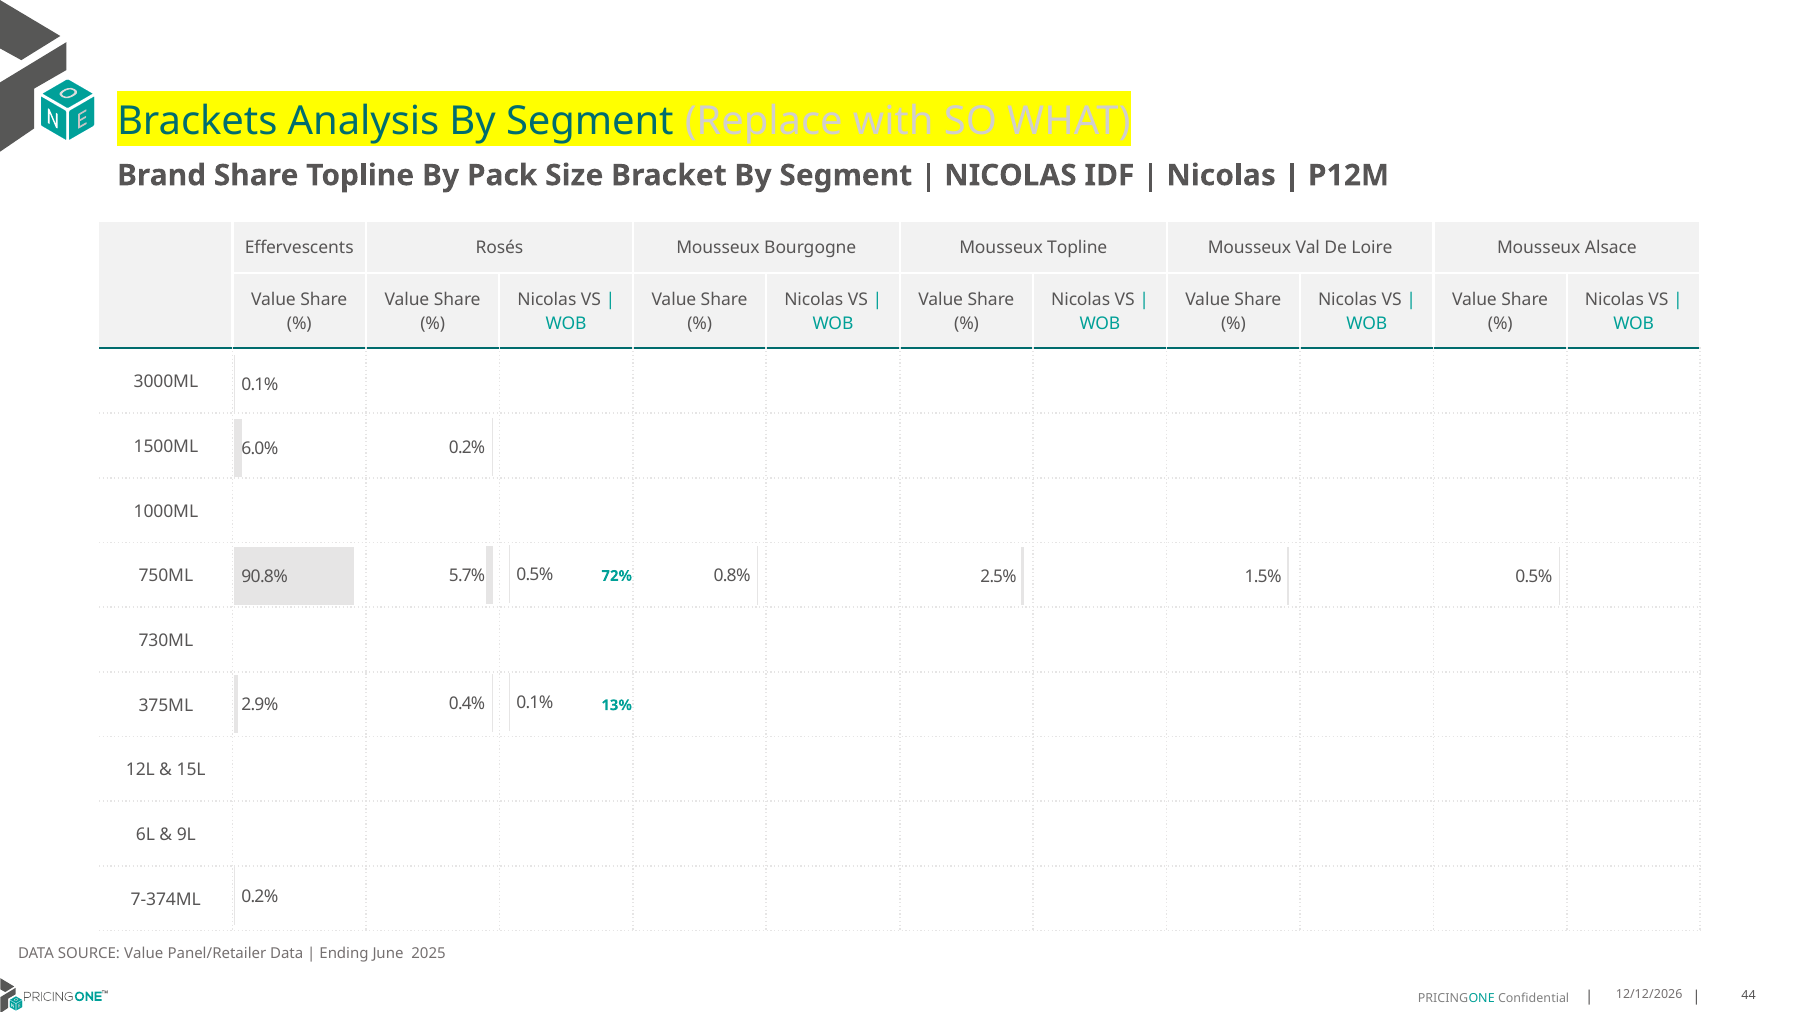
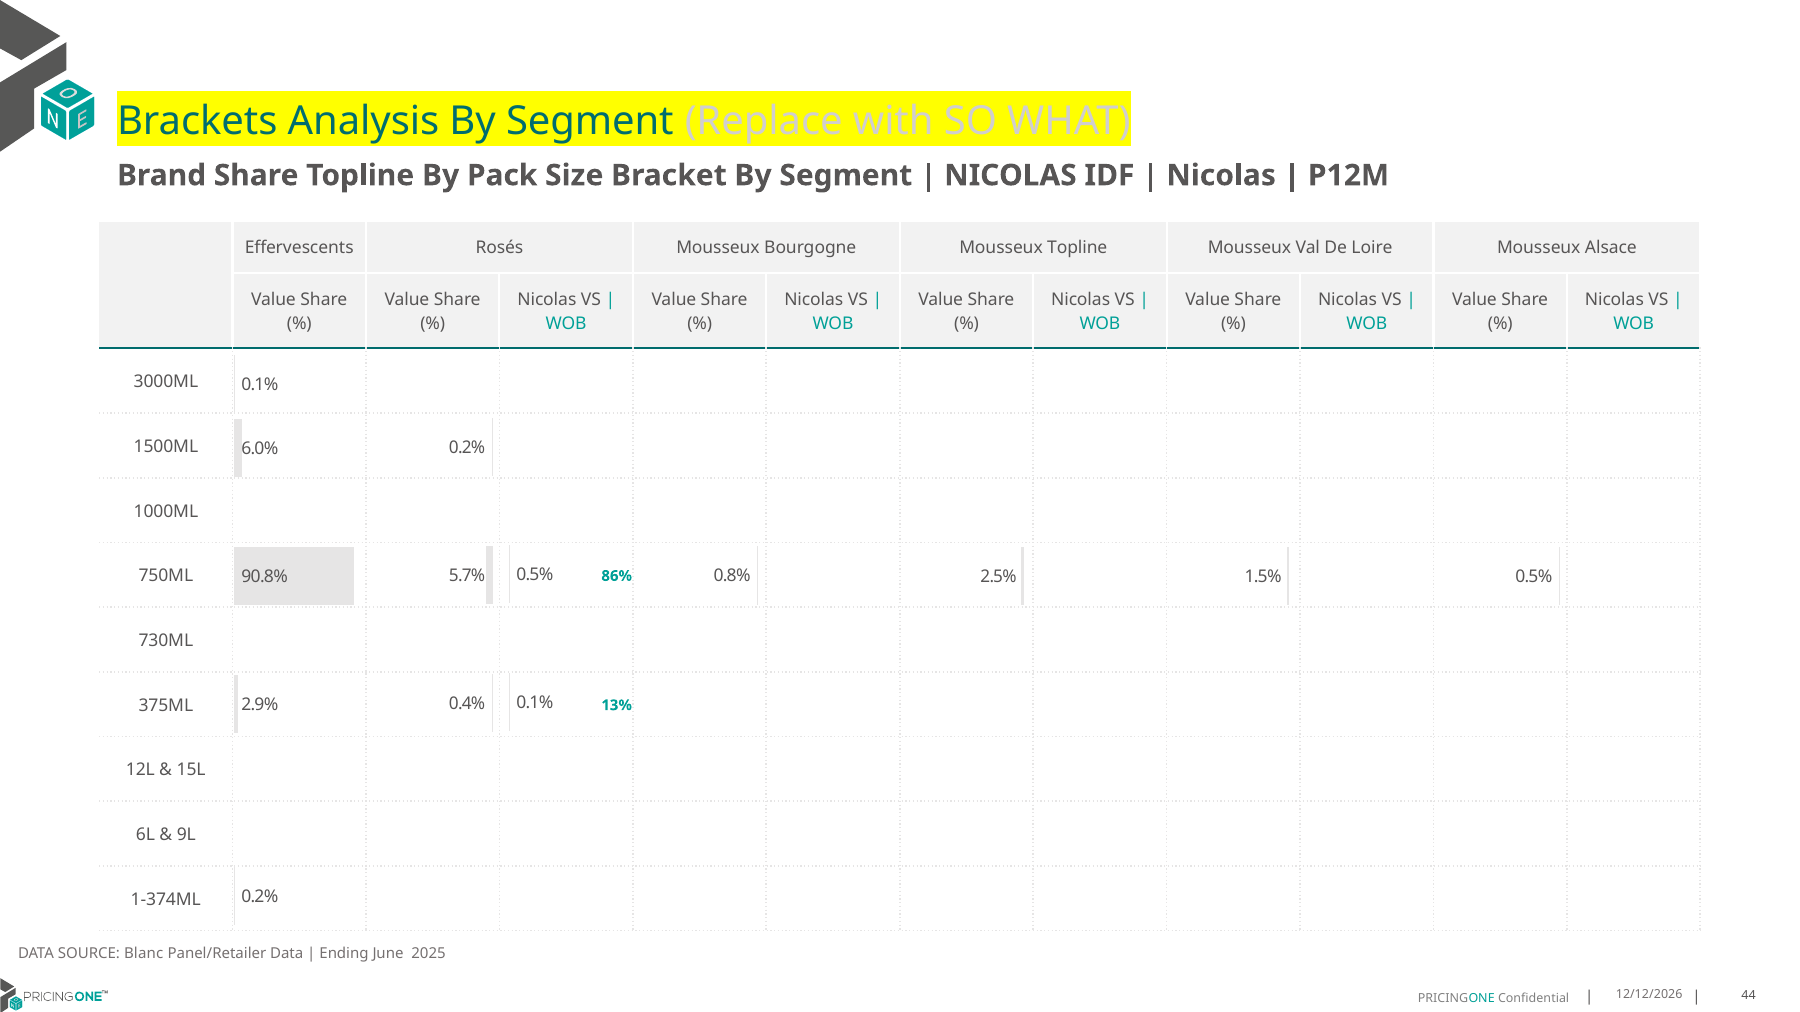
72%: 72% -> 86%
7-374ML: 7-374ML -> 1-374ML
SOURCE Value: Value -> Blanc
